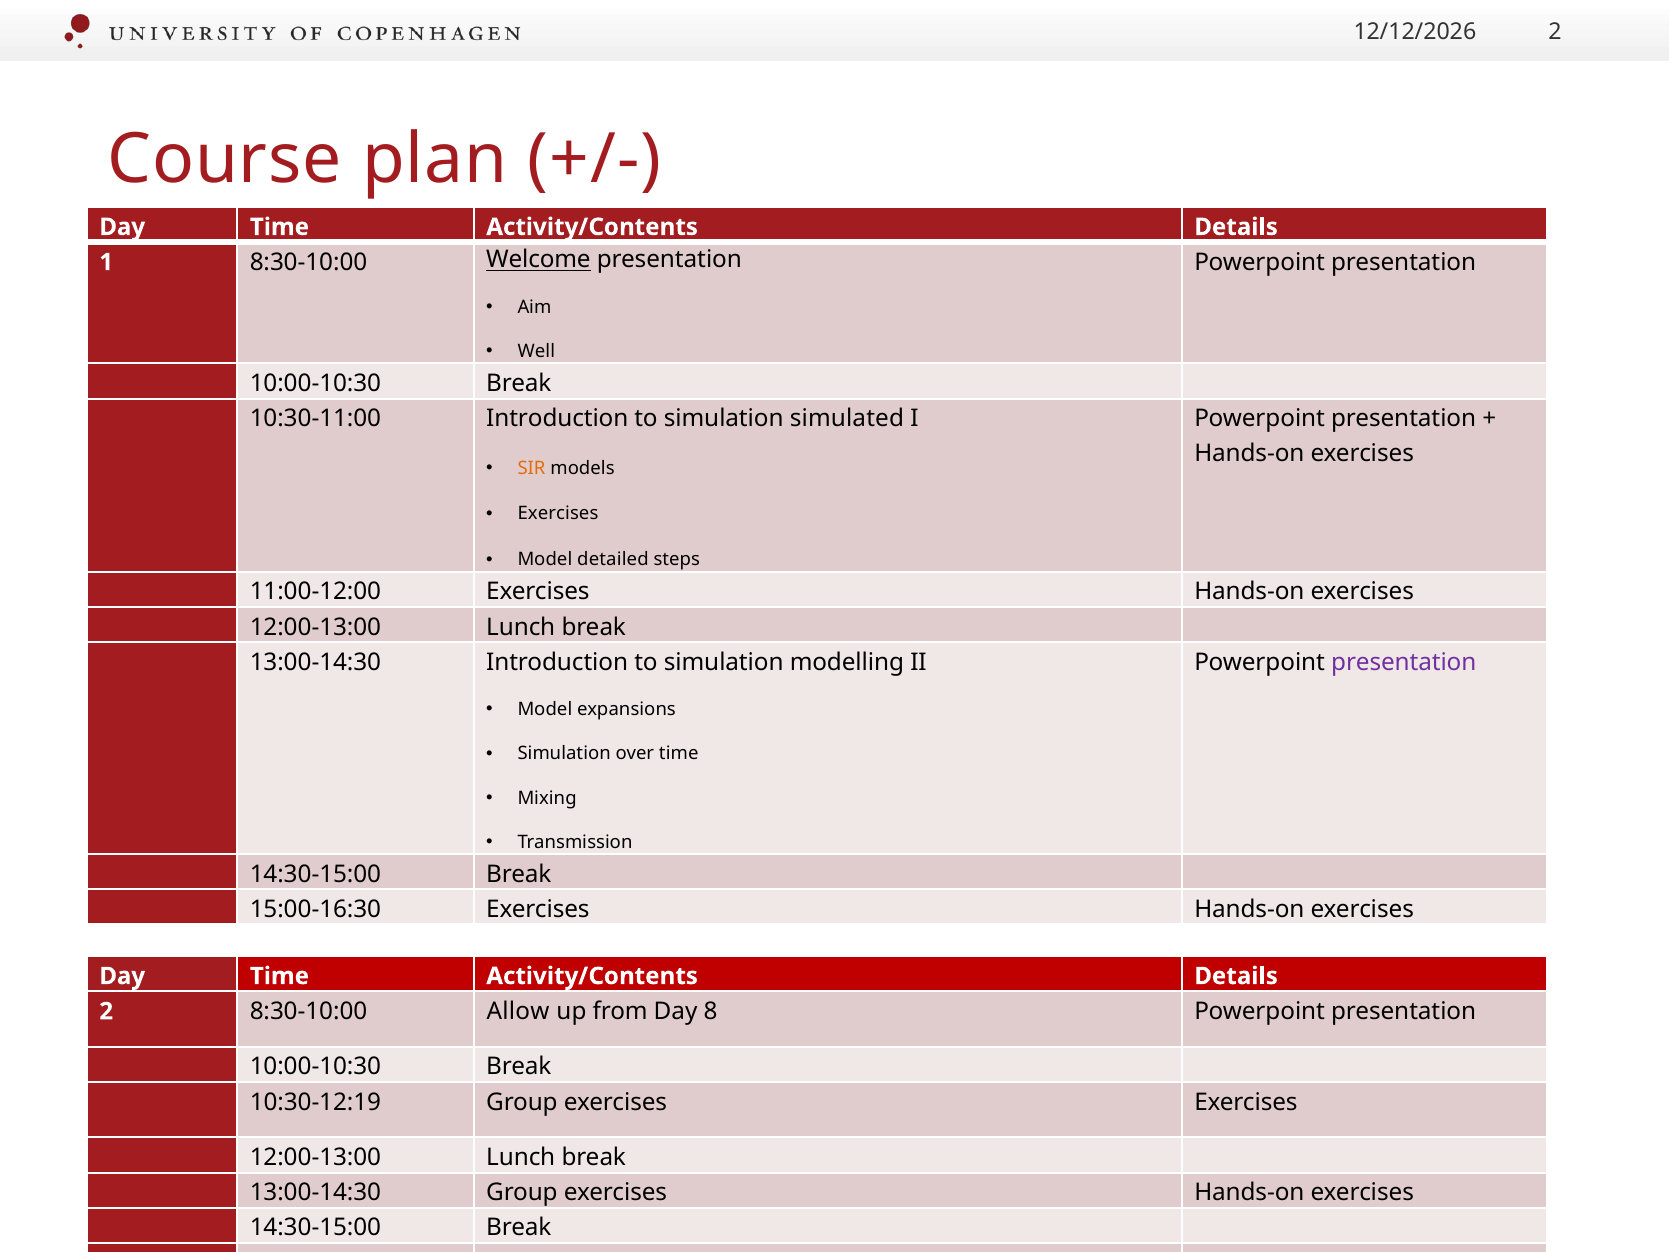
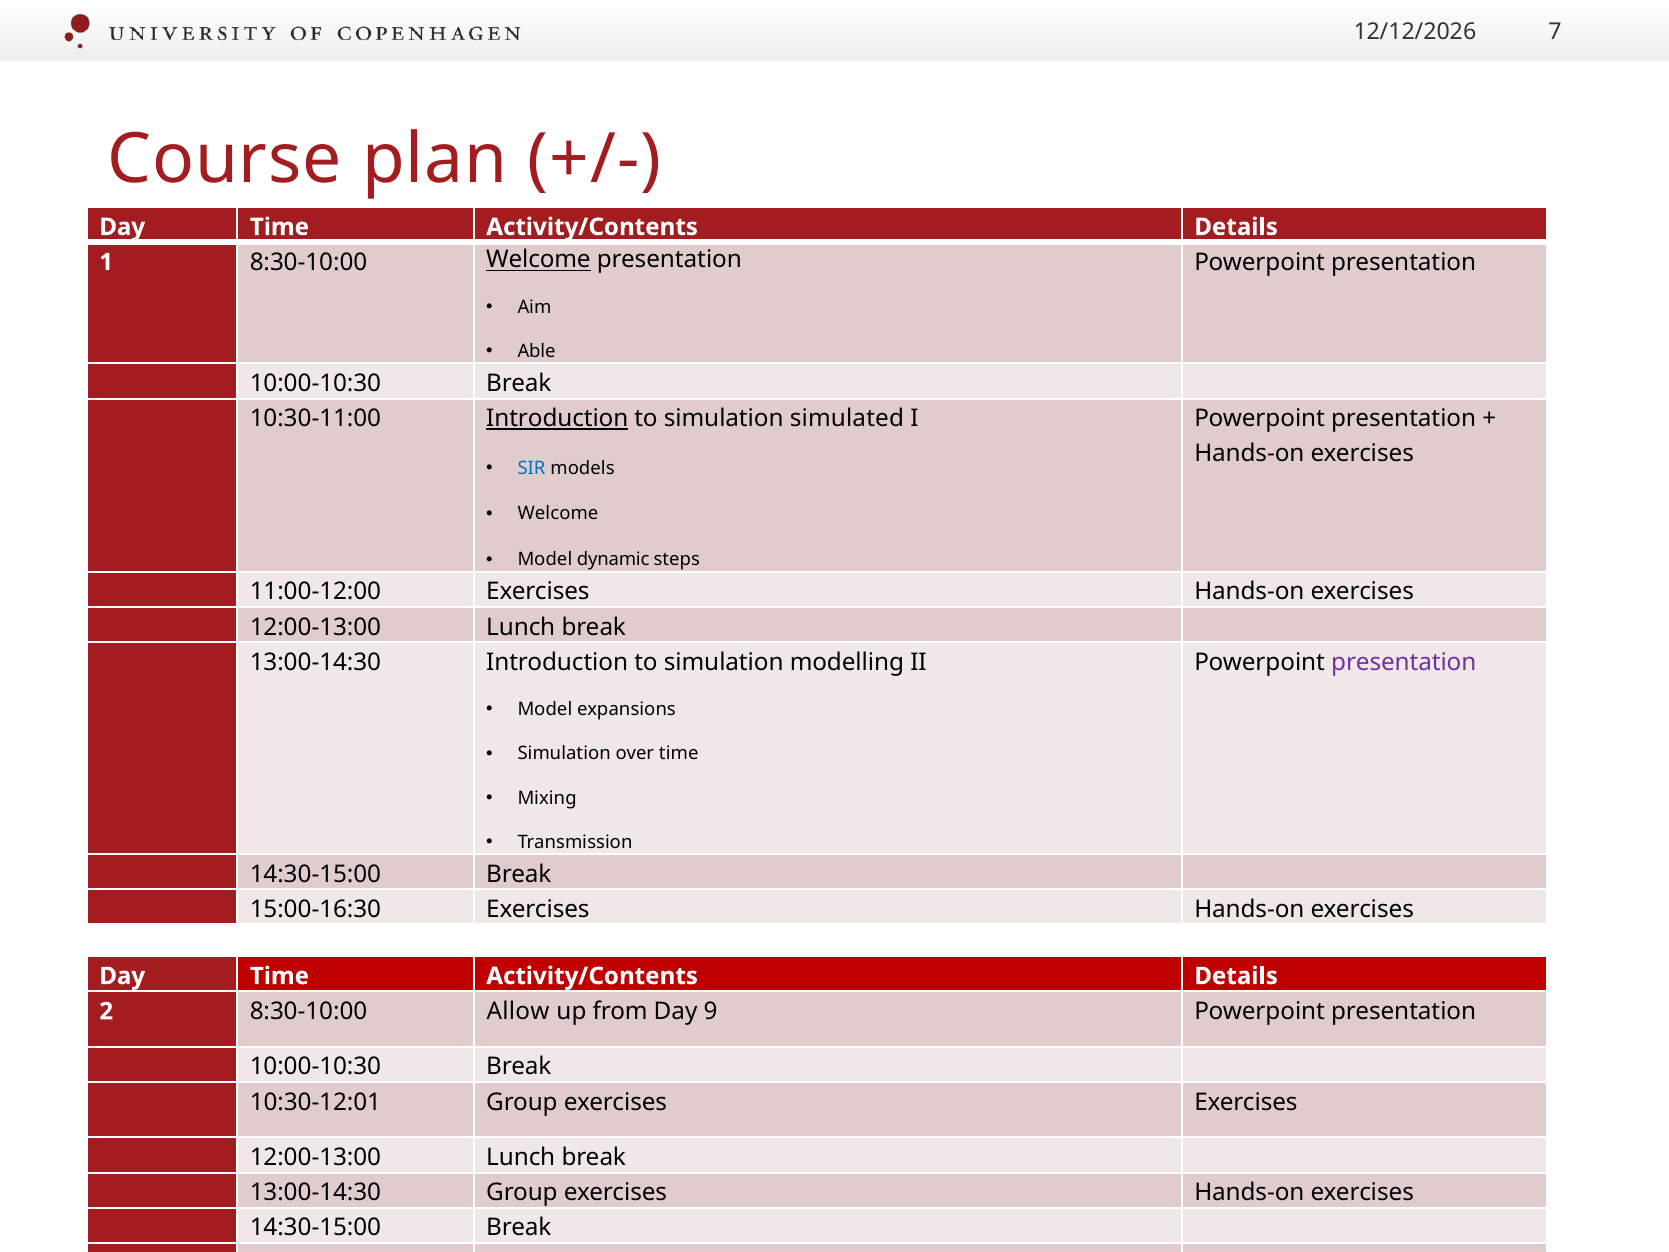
2 at (1555, 32): 2 -> 7
Well: Well -> Able
Introduction at (557, 419) underline: none -> present
SIR colour: orange -> blue
Exercises at (558, 514): Exercises -> Welcome
detailed: detailed -> dynamic
8: 8 -> 9
10:30-12:19: 10:30-12:19 -> 10:30-12:01
